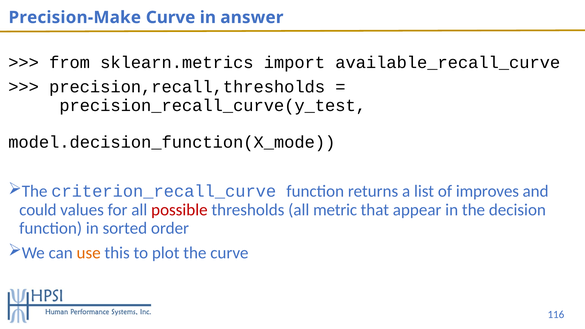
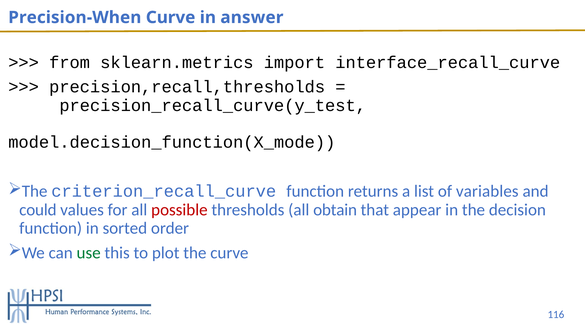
Precision-Make: Precision-Make -> Precision-When
available_recall_curve: available_recall_curve -> interface_recall_curve
improves: improves -> variables
metric: metric -> obtain
use colour: orange -> green
